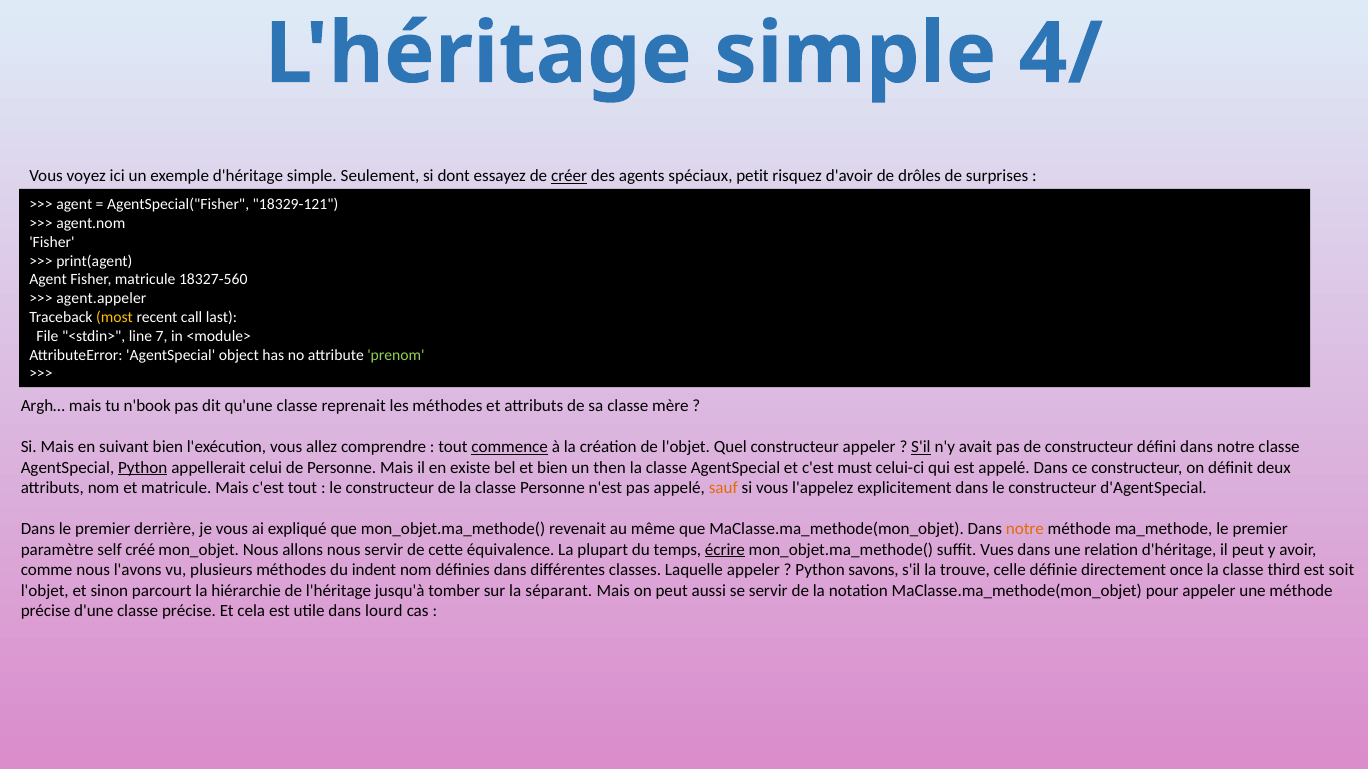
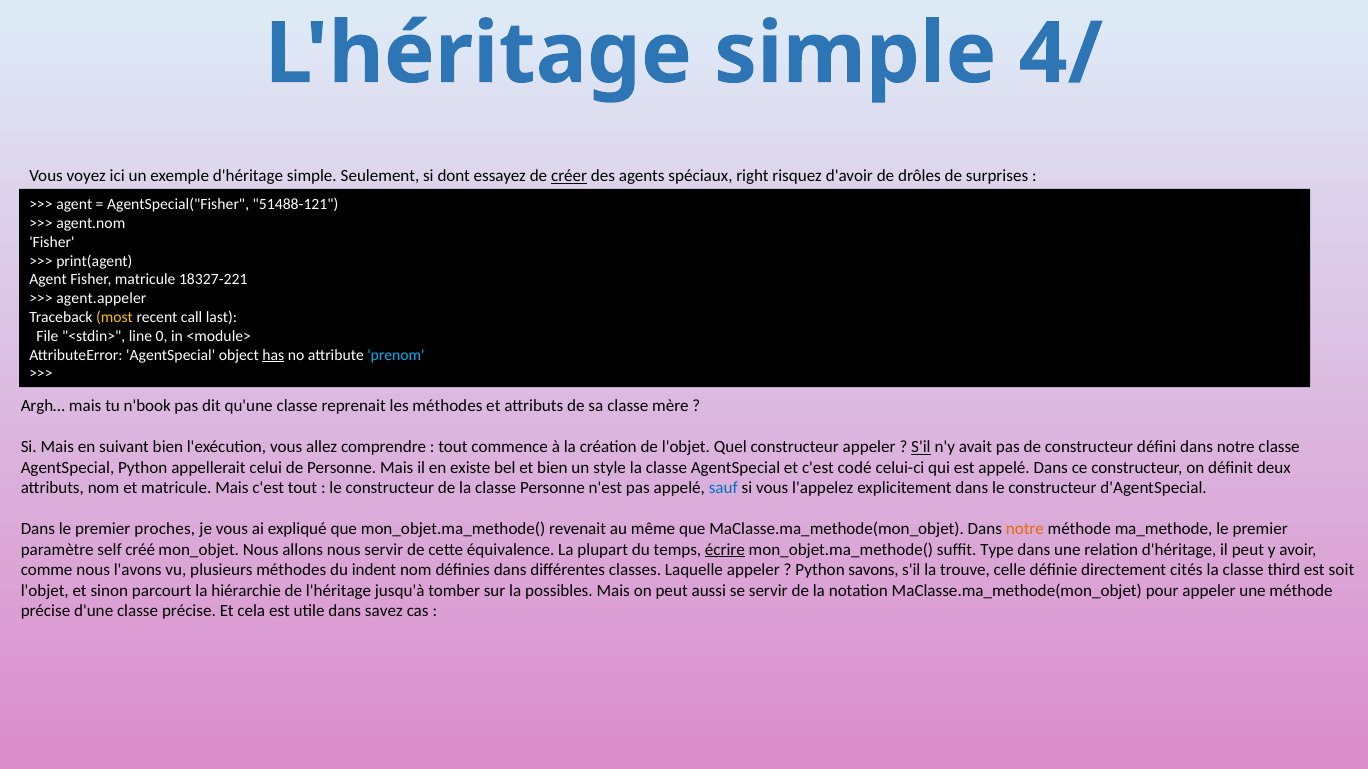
petit: petit -> right
18329-121: 18329-121 -> 51488-121
18327-560: 18327-560 -> 18327-221
7: 7 -> 0
has underline: none -> present
prenom colour: light green -> light blue
commence underline: present -> none
Python at (143, 468) underline: present -> none
then: then -> style
must: must -> codé
sauf colour: orange -> blue
derrière: derrière -> proches
Vues: Vues -> Type
once: once -> cités
séparant: séparant -> possibles
lourd: lourd -> savez
